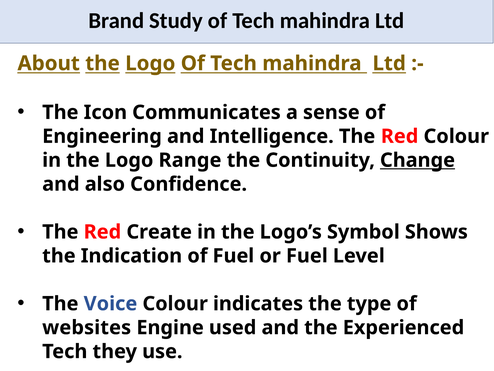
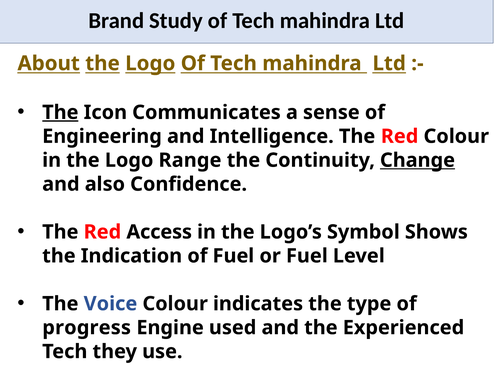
The at (60, 112) underline: none -> present
Create: Create -> Access
websites: websites -> progress
